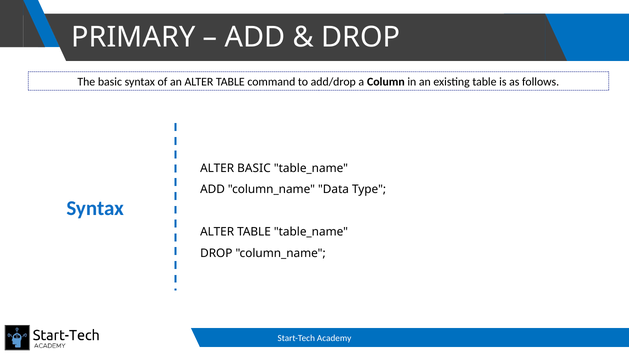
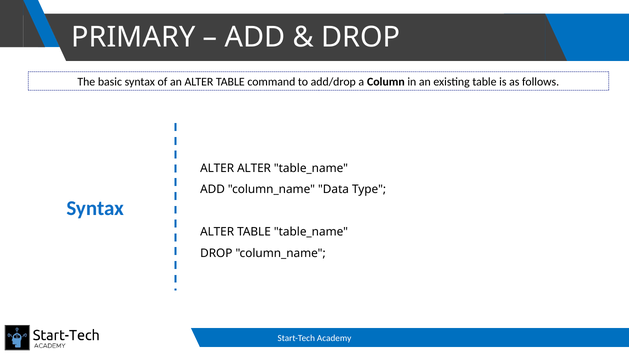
ALTER BASIC: BASIC -> ALTER
